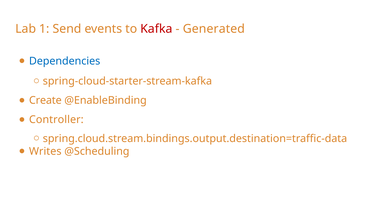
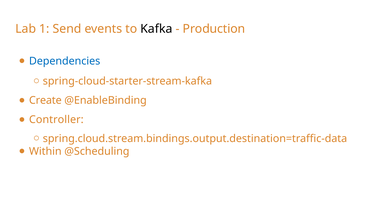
Kafka colour: red -> black
Generated: Generated -> Production
Writes: Writes -> Within
